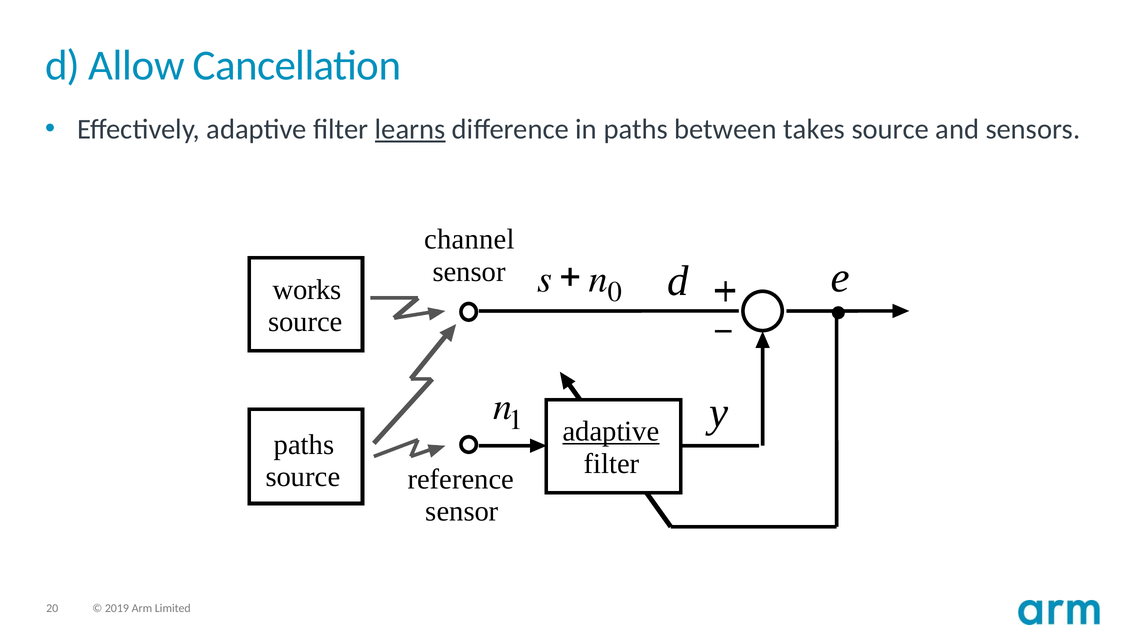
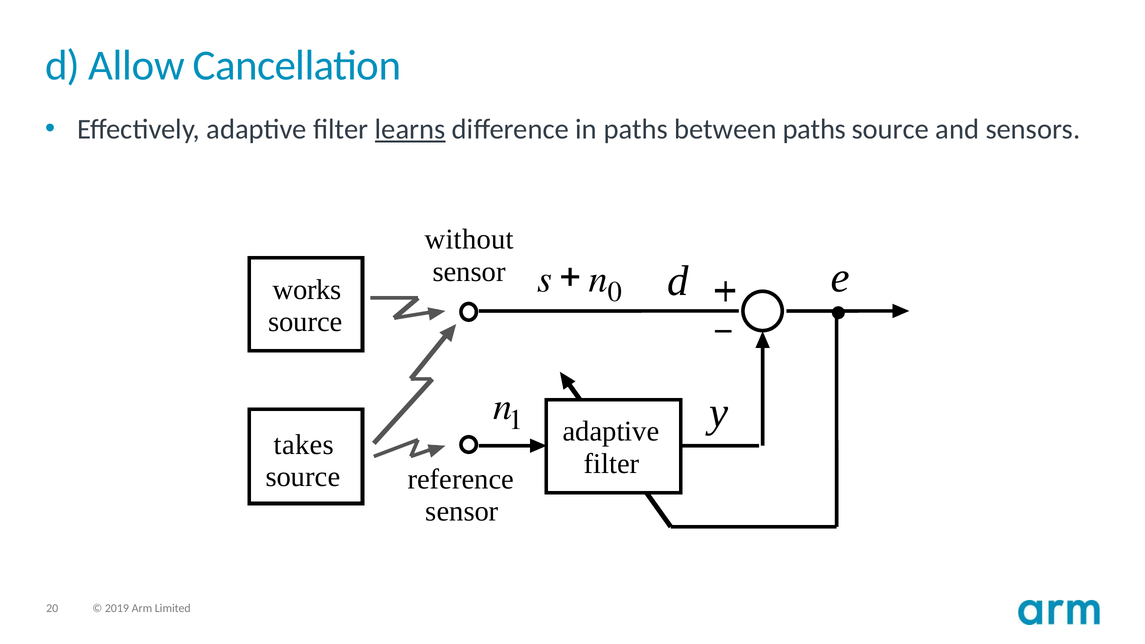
between takes: takes -> paths
channel: channel -> without
adaptive at (611, 432) underline: present -> none
paths at (304, 445): paths -> takes
